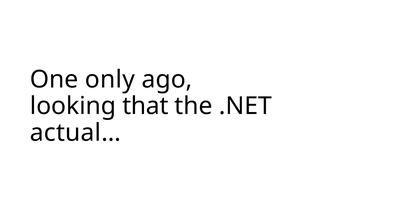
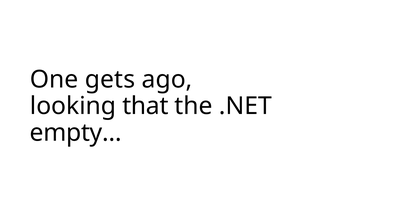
only: only -> gets
actual…: actual… -> empty…
